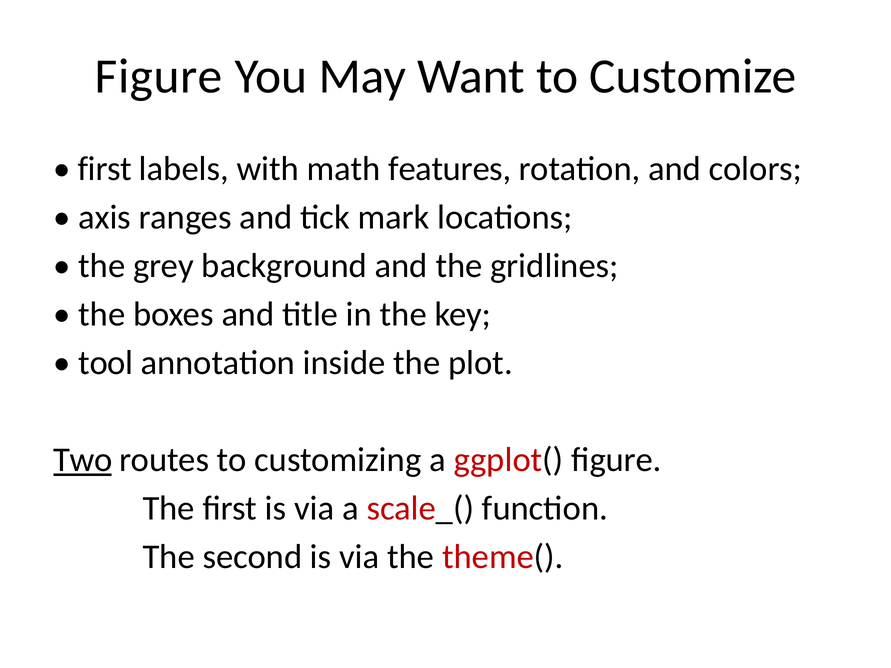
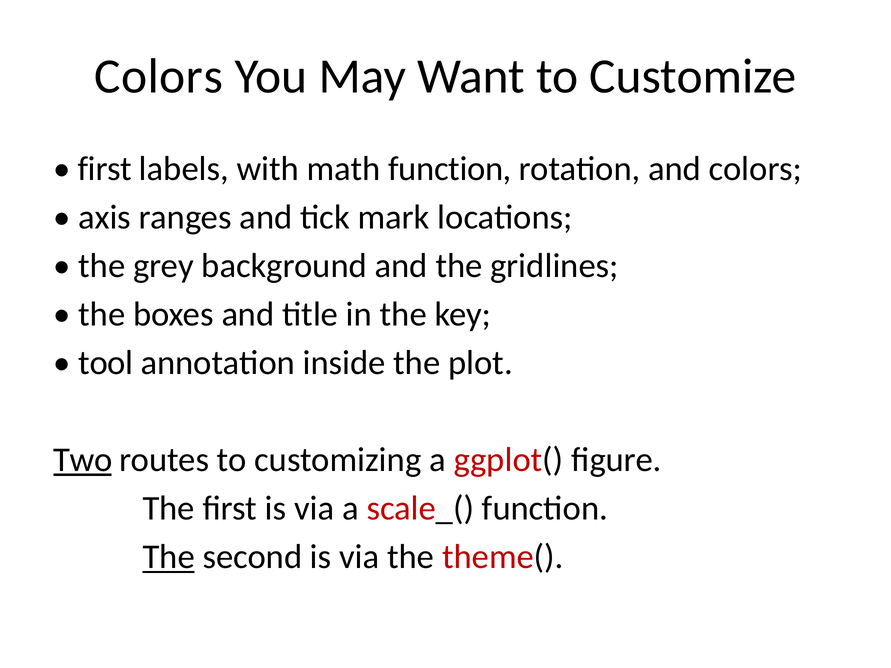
Figure at (159, 76): Figure -> Colors
math features: features -> function
The at (169, 557) underline: none -> present
